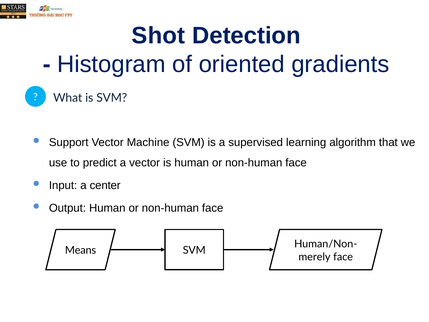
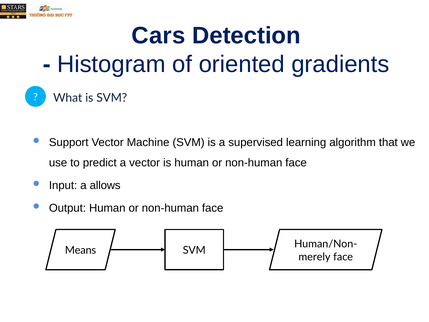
Shot: Shot -> Cars
center: center -> allows
